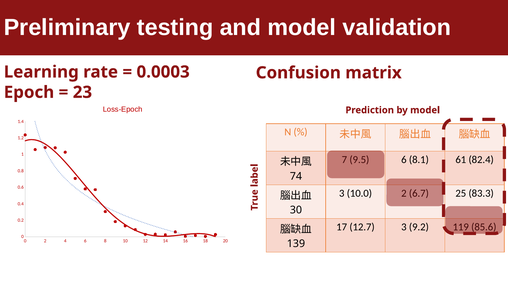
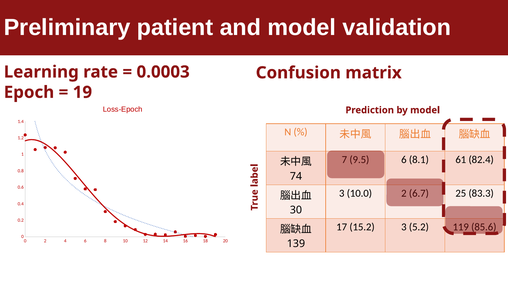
testing: testing -> patient
23: 23 -> 19
12.7: 12.7 -> 15.2
9.2: 9.2 -> 5.2
